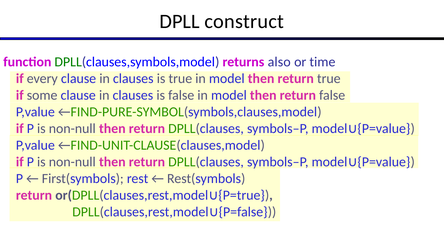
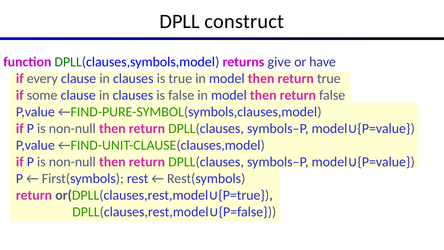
also: also -> give
time: time -> have
